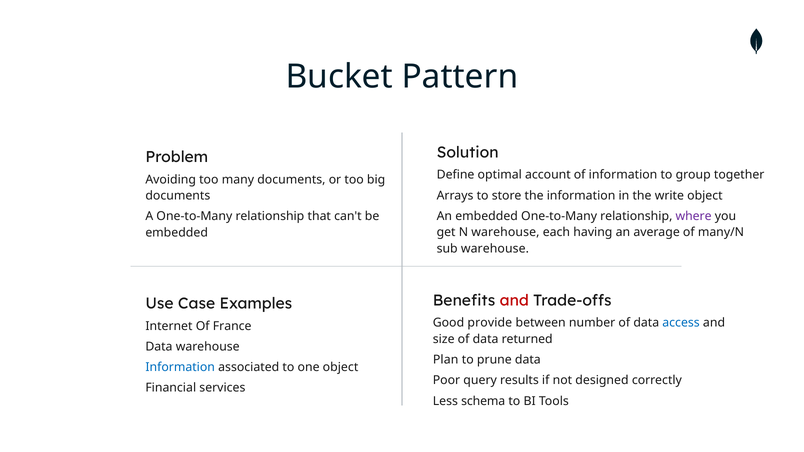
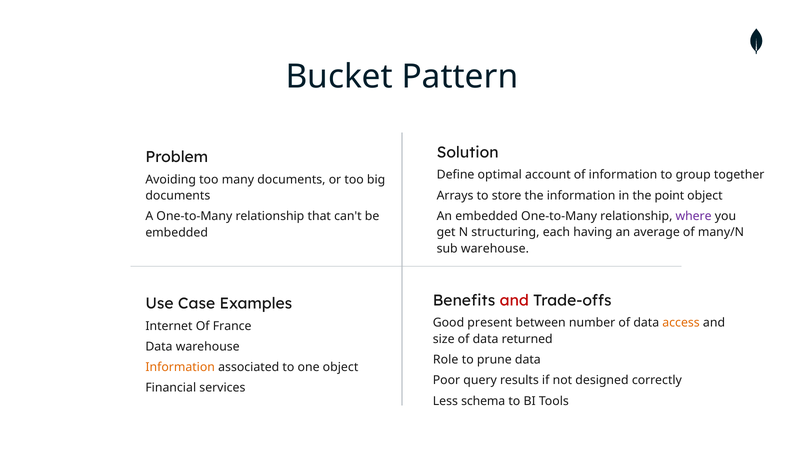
write: write -> point
N warehouse: warehouse -> structuring
provide: provide -> present
access colour: blue -> orange
Plan: Plan -> Role
Information at (180, 367) colour: blue -> orange
